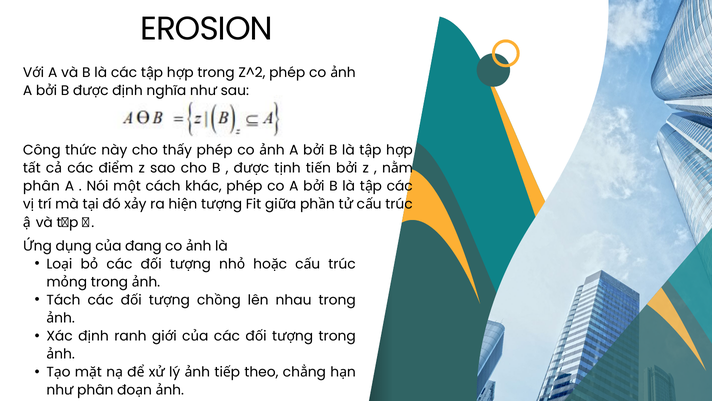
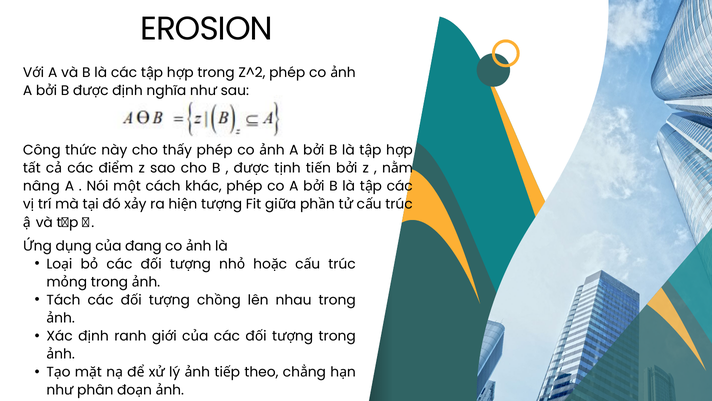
phân at (41, 186): phân -> nâng
